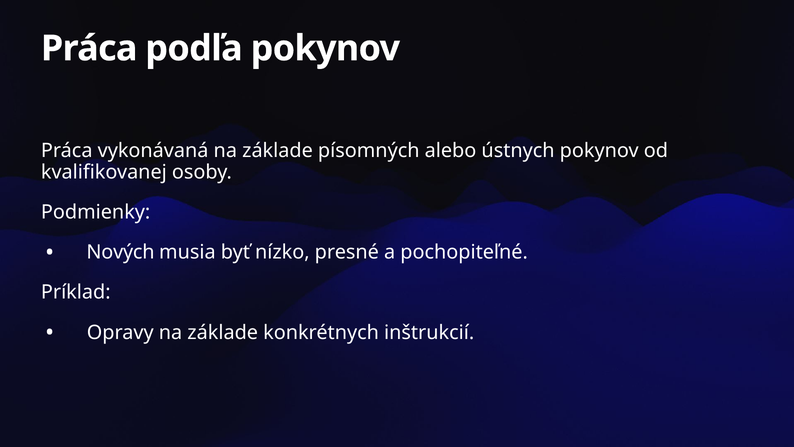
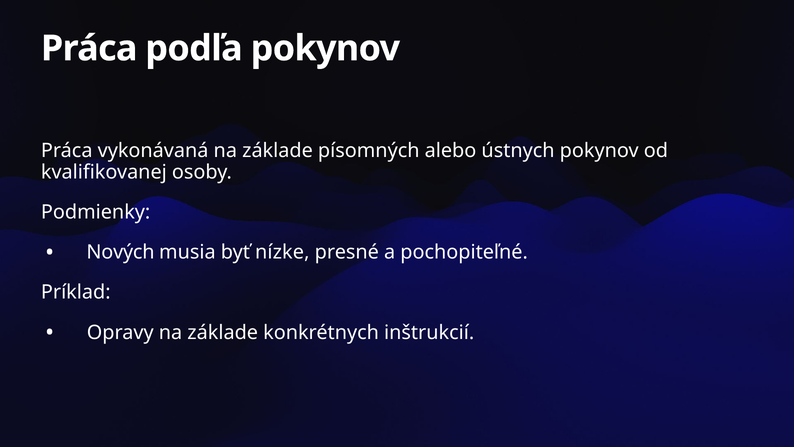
nízko: nízko -> nízke
